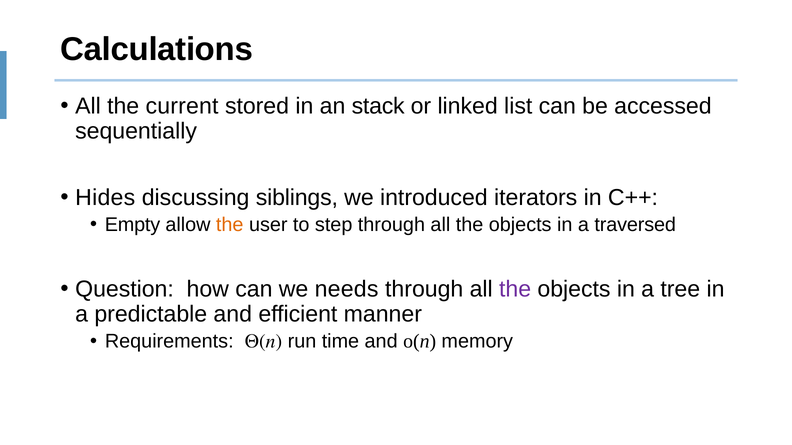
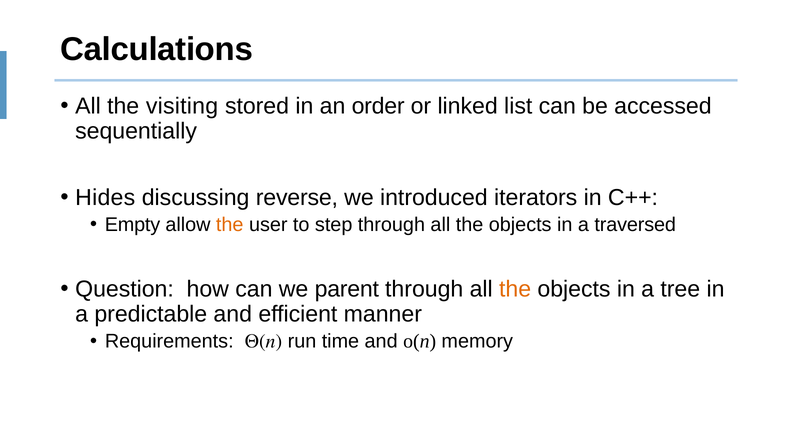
current: current -> visiting
stack: stack -> order
siblings: siblings -> reverse
needs: needs -> parent
the at (515, 290) colour: purple -> orange
